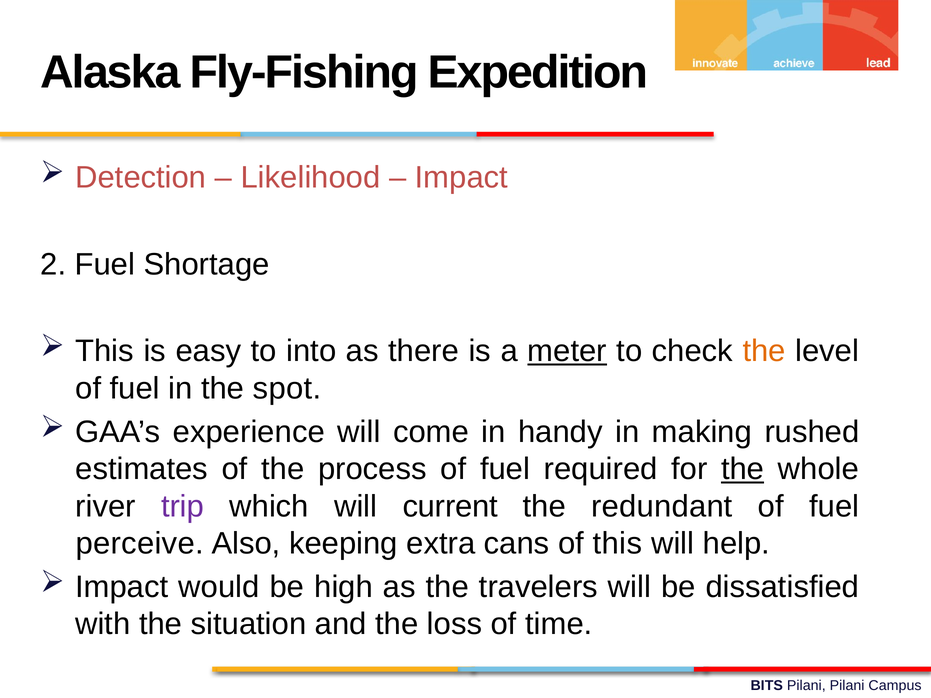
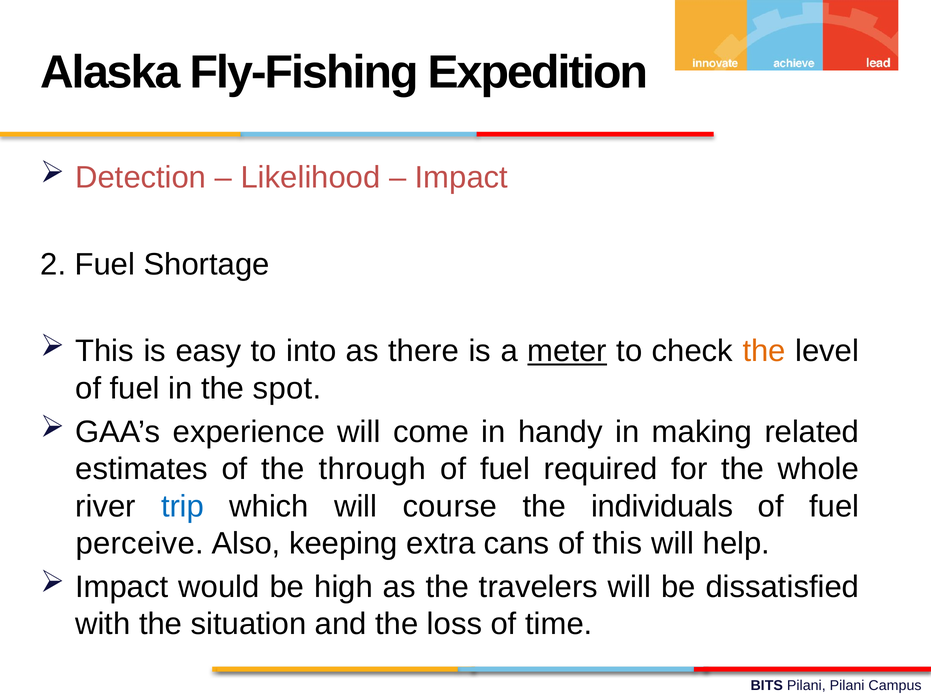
rushed: rushed -> related
process: process -> through
the at (743, 469) underline: present -> none
trip colour: purple -> blue
current: current -> course
redundant: redundant -> individuals
